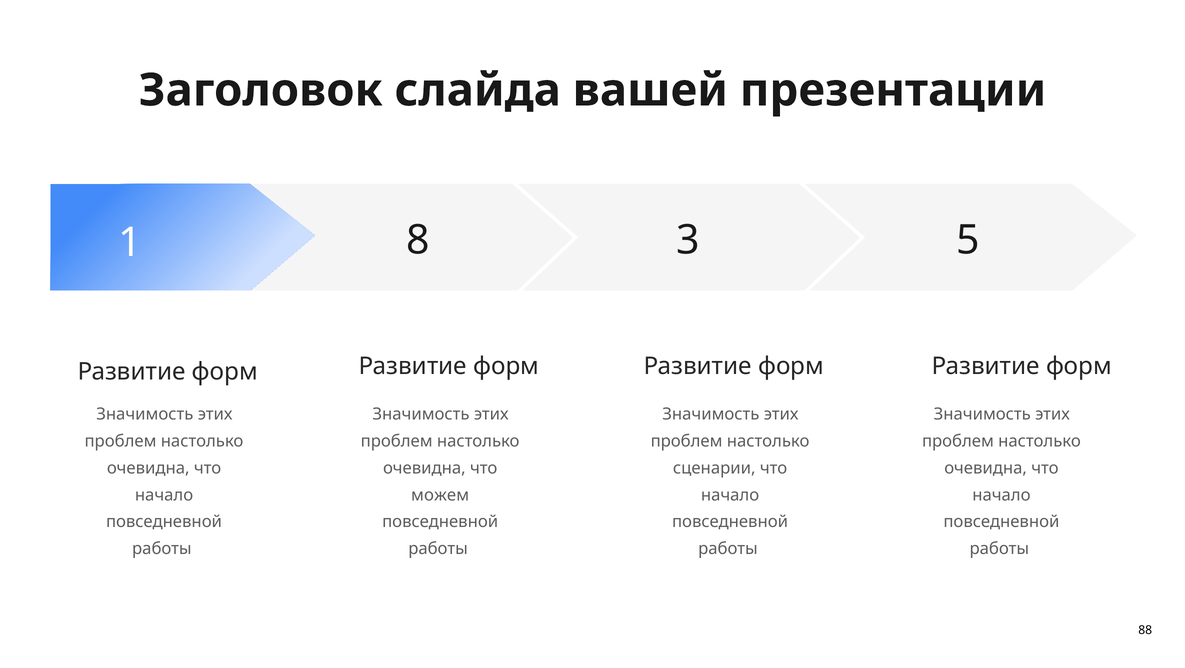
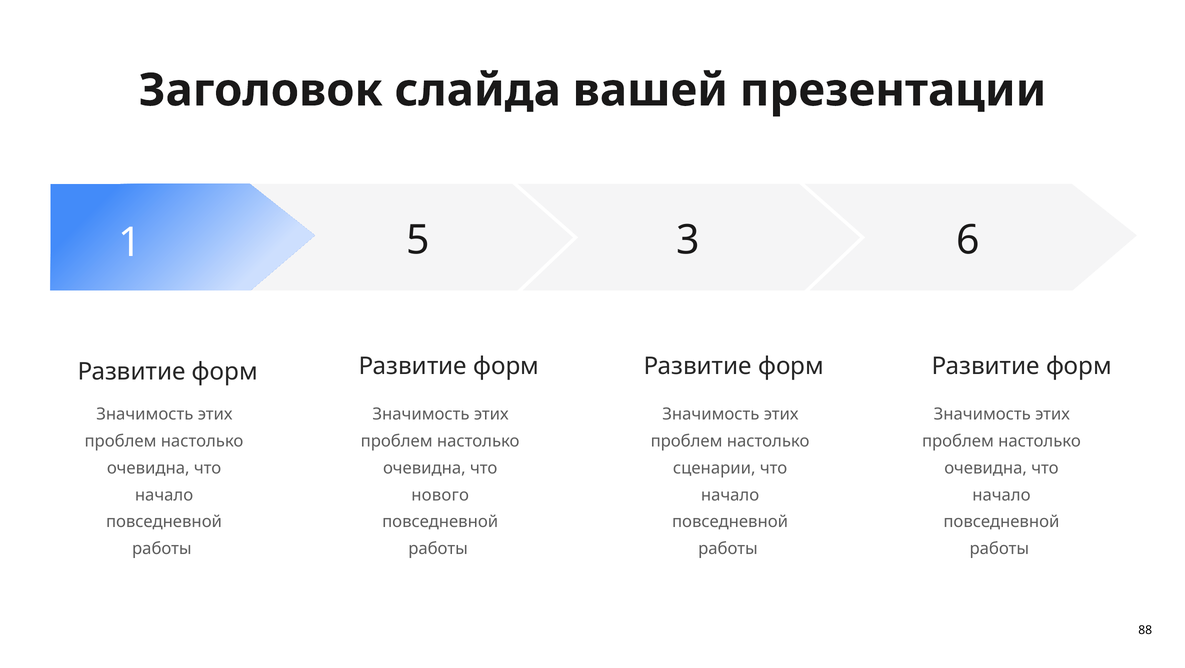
8: 8 -> 5
5: 5 -> 6
можем: можем -> нового
